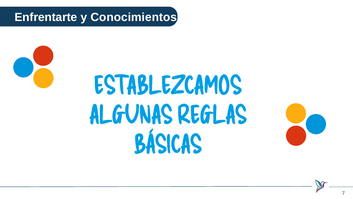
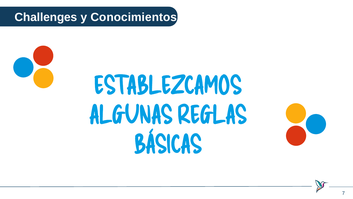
Enfrentarte: Enfrentarte -> Challenges
